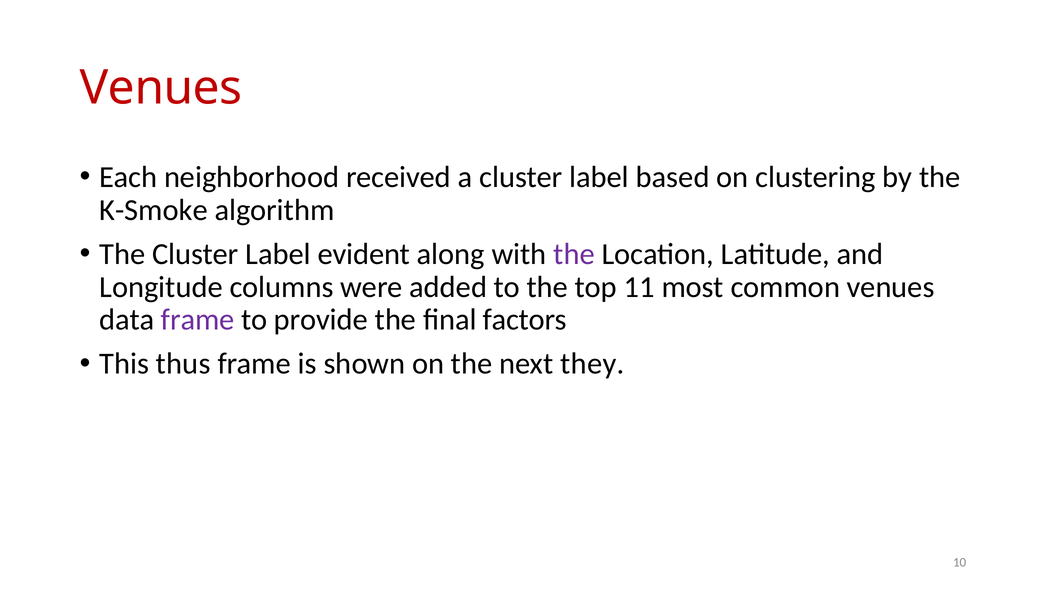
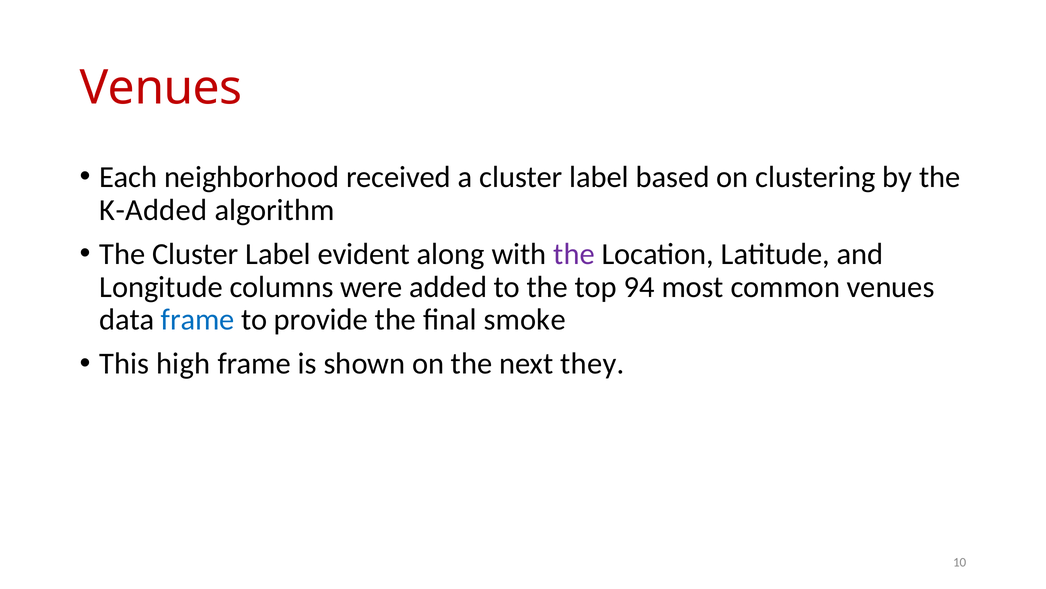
K-Smoke: K-Smoke -> K-Added
11: 11 -> 94
frame at (198, 320) colour: purple -> blue
factors: factors -> smoke
thus: thus -> high
